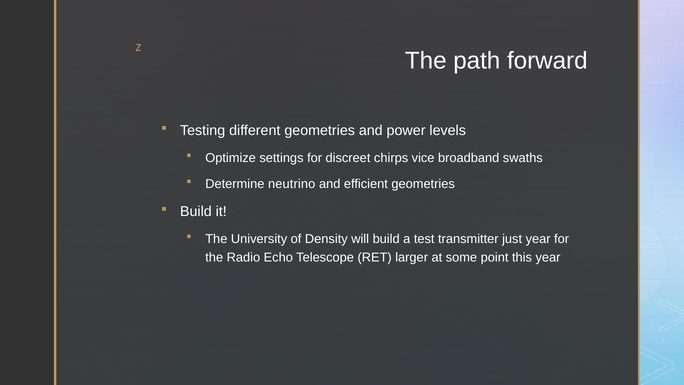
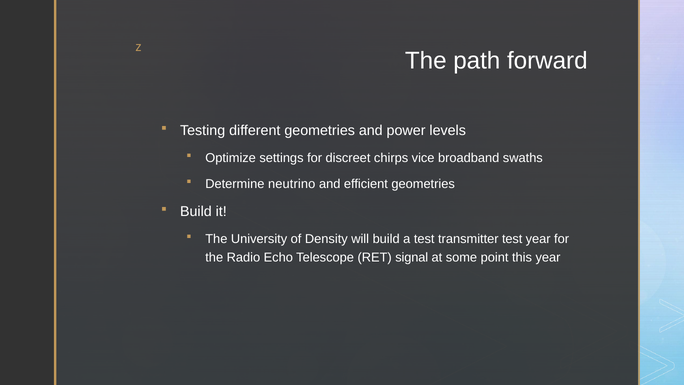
transmitter just: just -> test
larger: larger -> signal
